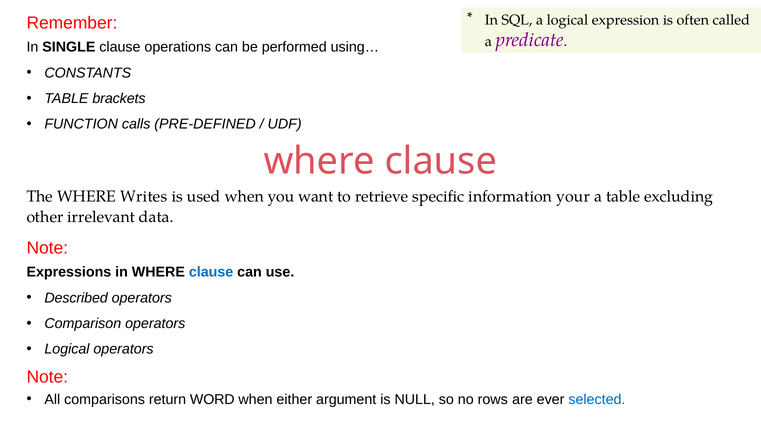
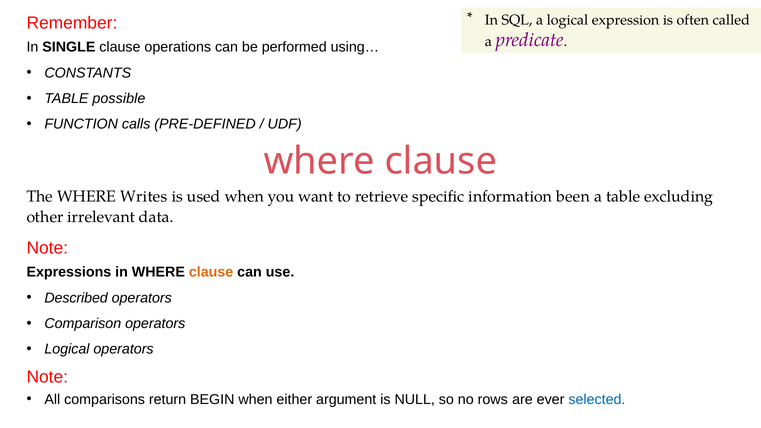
brackets: brackets -> possible
your: your -> been
clause at (211, 272) colour: blue -> orange
WORD: WORD -> BEGIN
